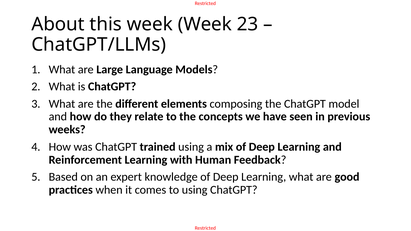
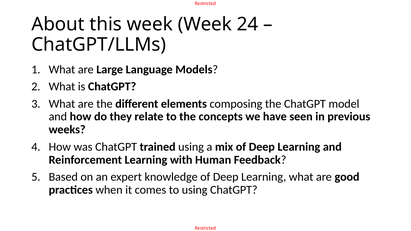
23: 23 -> 24
